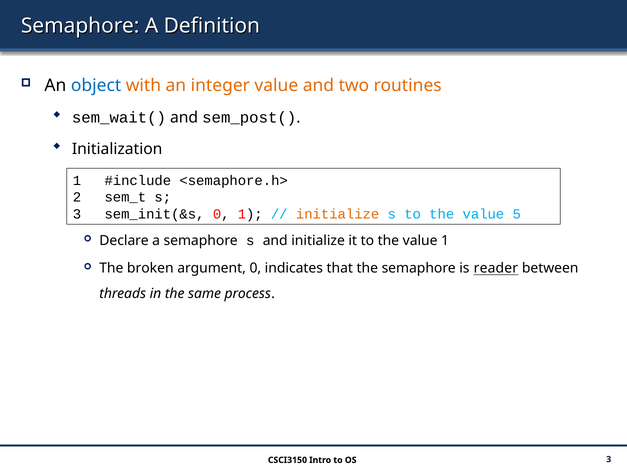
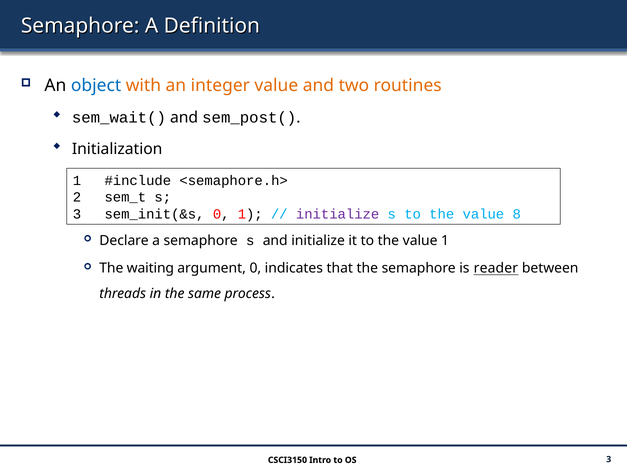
initialize at (338, 214) colour: orange -> purple
5: 5 -> 8
broken: broken -> waiting
